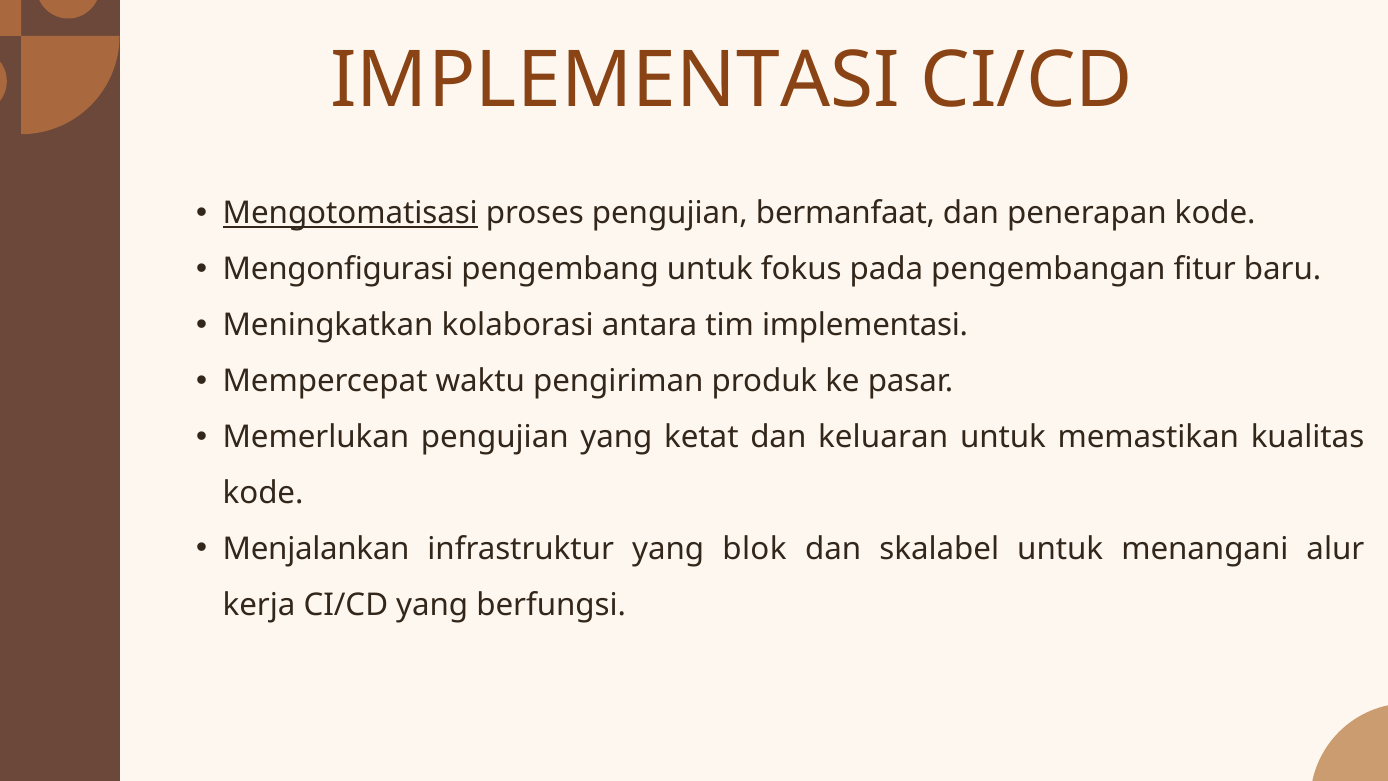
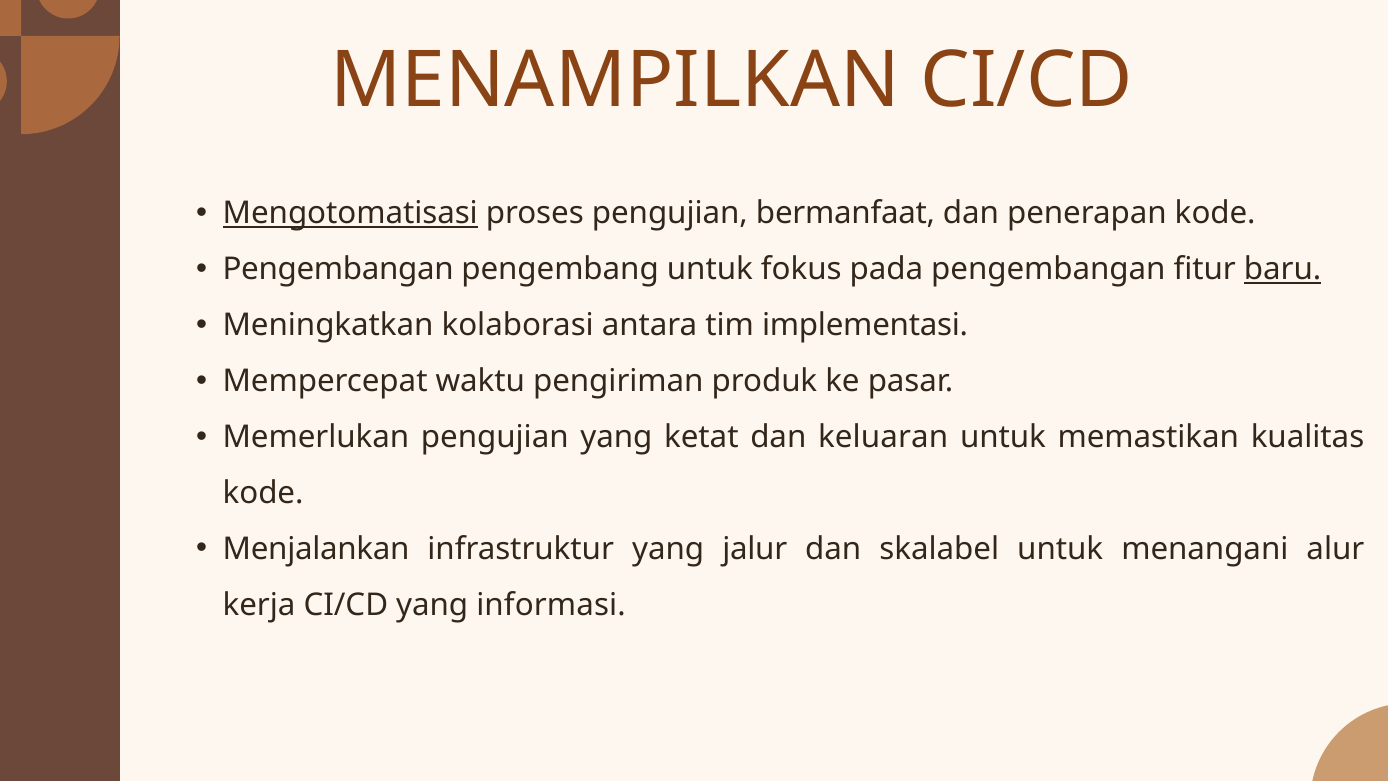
IMPLEMENTASI at (615, 80): IMPLEMENTASI -> MENAMPILKAN
Mengonfigurasi at (338, 269): Mengonfigurasi -> Pengembangan
baru underline: none -> present
blok: blok -> jalur
berfungsi: berfungsi -> informasi
